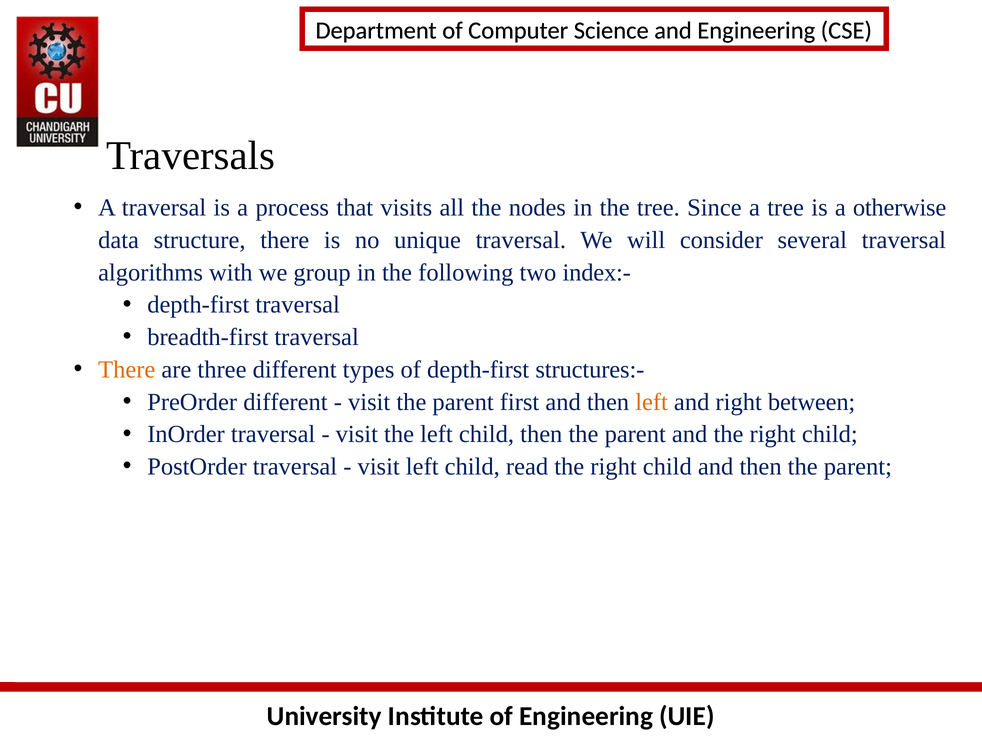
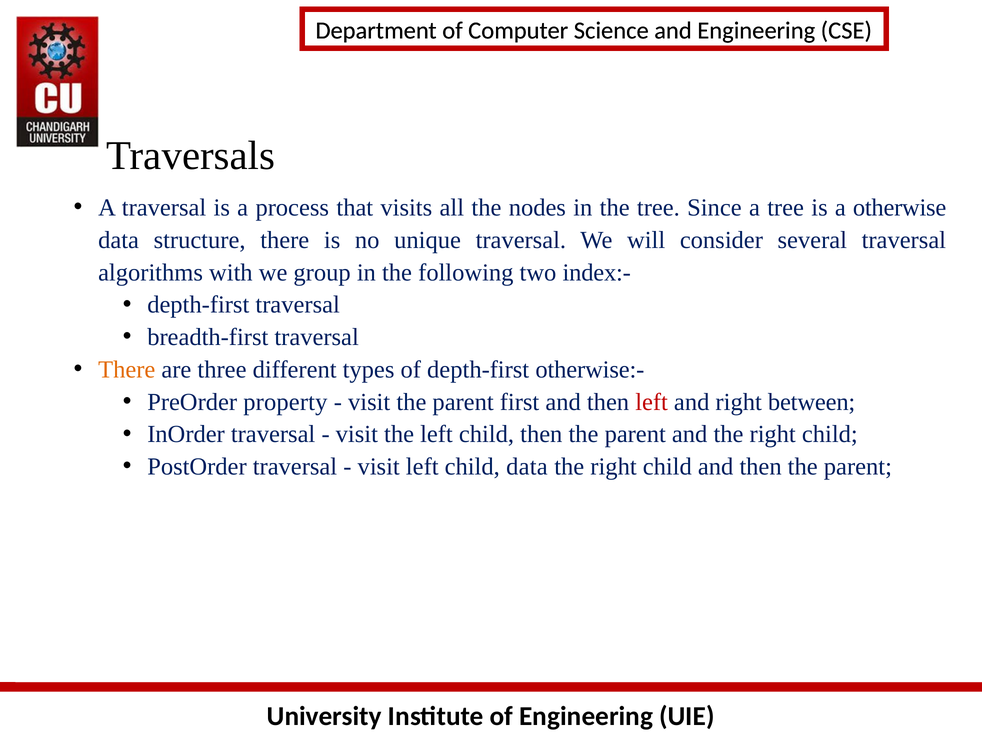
structures:-: structures:- -> otherwise:-
PreOrder different: different -> property
left at (652, 402) colour: orange -> red
child read: read -> data
